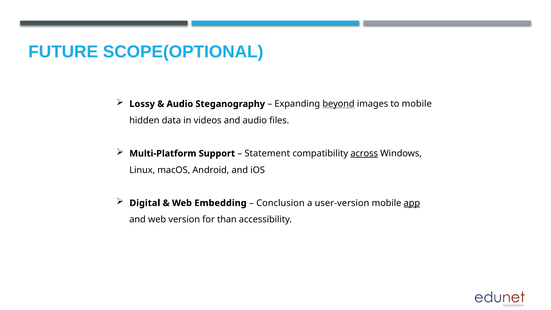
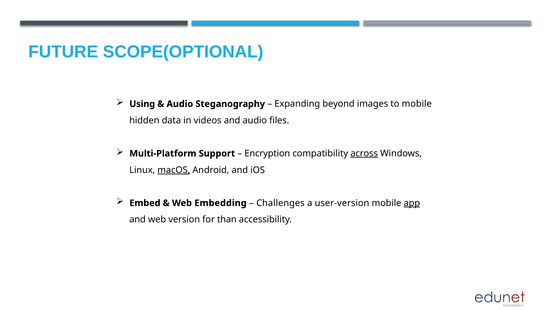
Lossy: Lossy -> Using
beyond underline: present -> none
Statement: Statement -> Encryption
macOS underline: none -> present
Digital: Digital -> Embed
Conclusion: Conclusion -> Challenges
